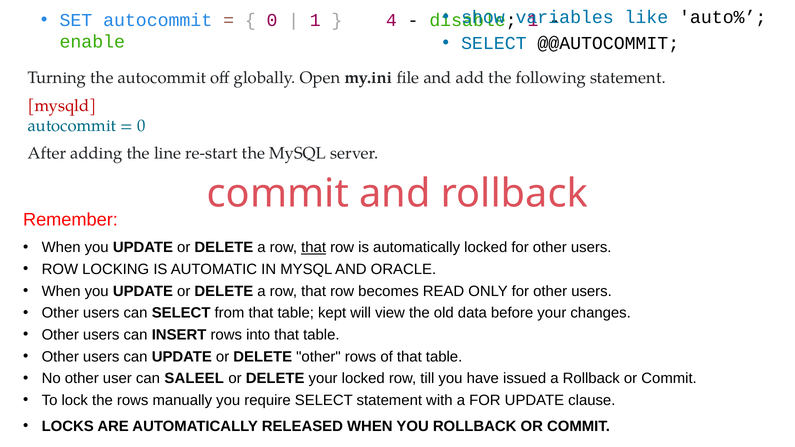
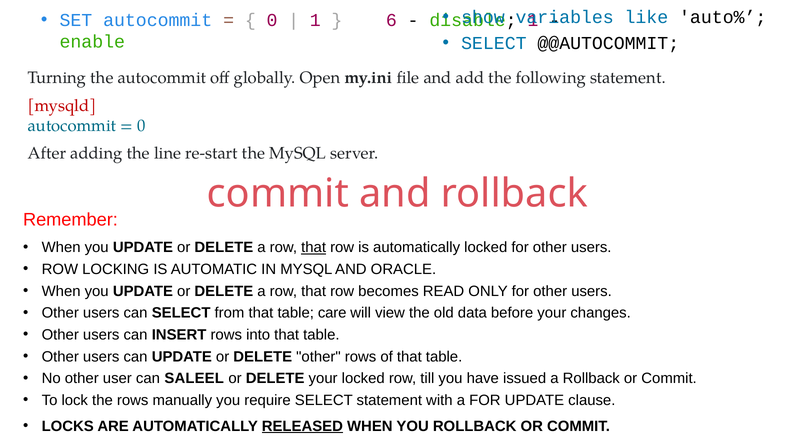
4: 4 -> 6
kept: kept -> care
RELEASED underline: none -> present
